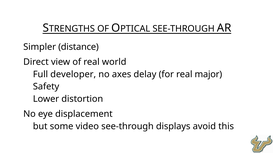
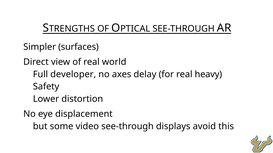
distance: distance -> surfaces
major: major -> heavy
